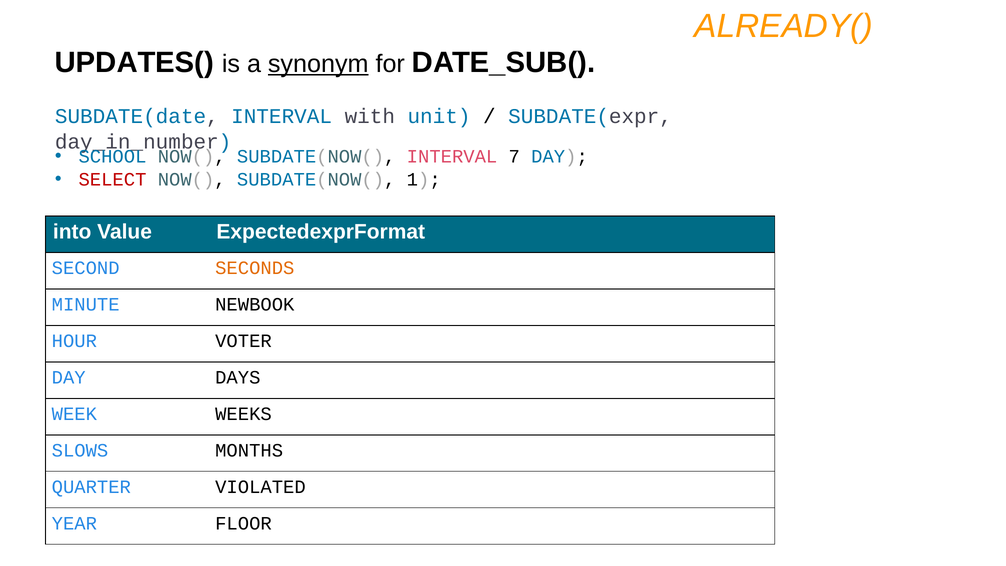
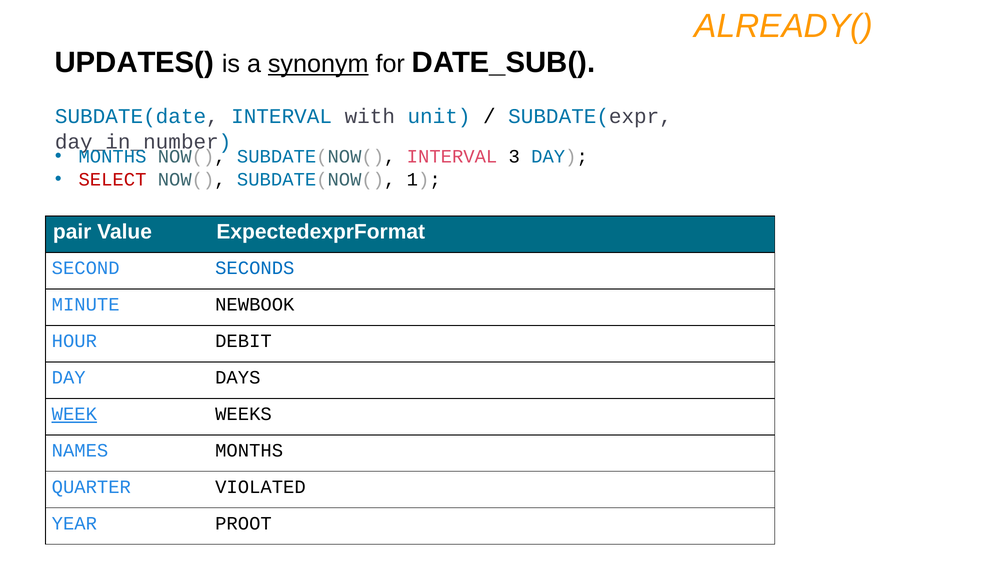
SCHOOL at (112, 157): SCHOOL -> MONTHS
7: 7 -> 3
into: into -> pair
SECONDS colour: orange -> blue
VOTER: VOTER -> DEBIT
WEEK underline: none -> present
SLOWS: SLOWS -> NAMES
FLOOR: FLOOR -> PROOT
